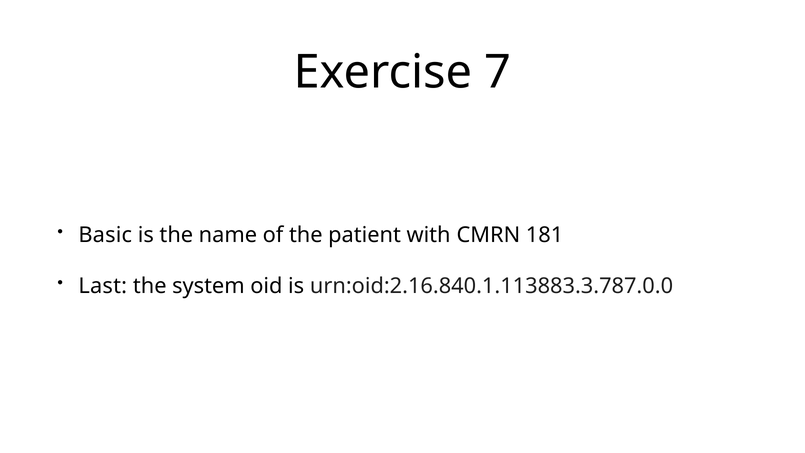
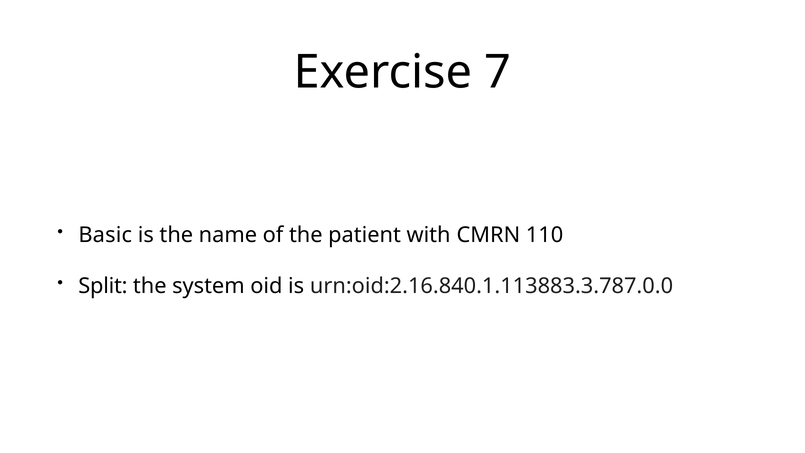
181: 181 -> 110
Last: Last -> Split
